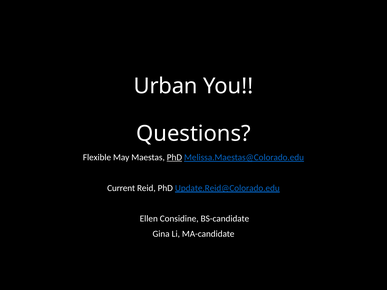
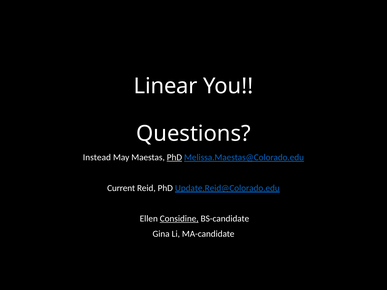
Urban: Urban -> Linear
Flexible: Flexible -> Instead
Considine underline: none -> present
